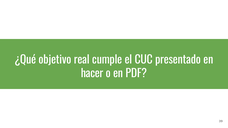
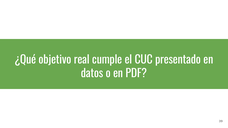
hacer: hacer -> datos
